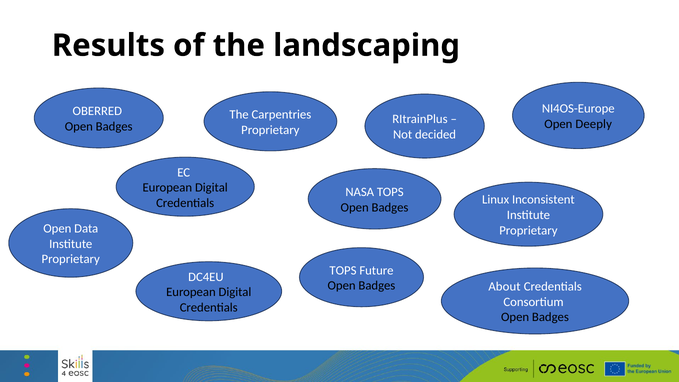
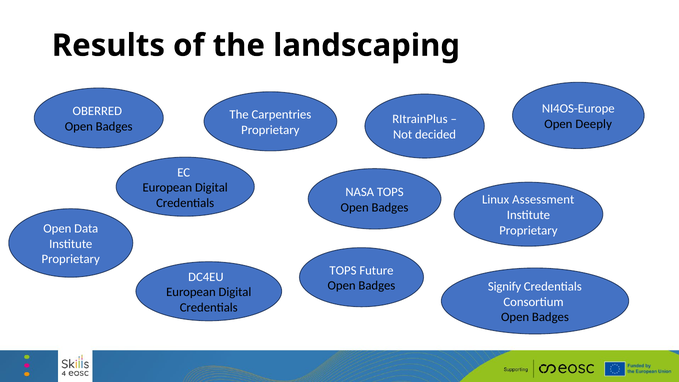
Inconsistent: Inconsistent -> Assessment
About: About -> Signify
